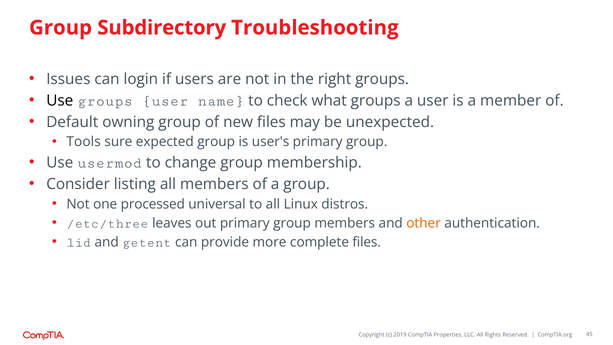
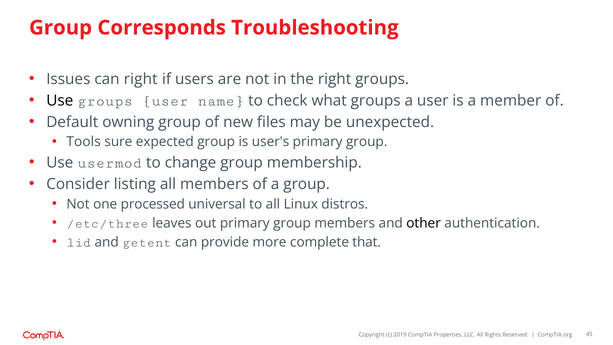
Subdirectory: Subdirectory -> Corresponds
can login: login -> right
other colour: orange -> black
complete files: files -> that
